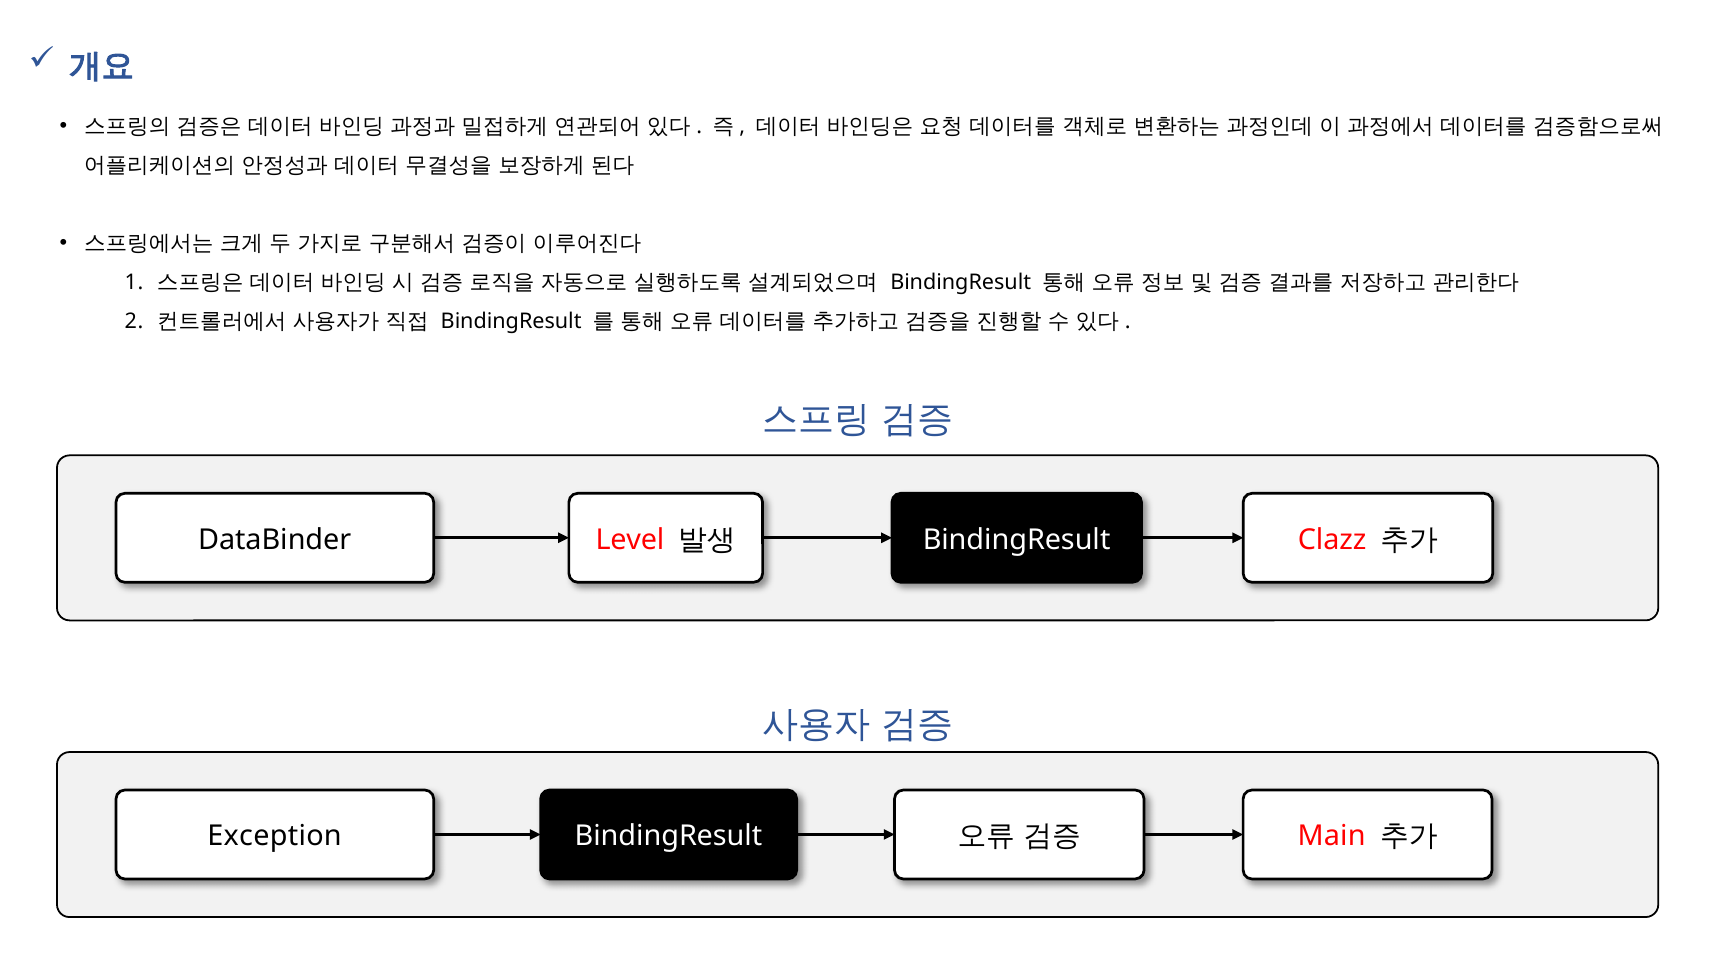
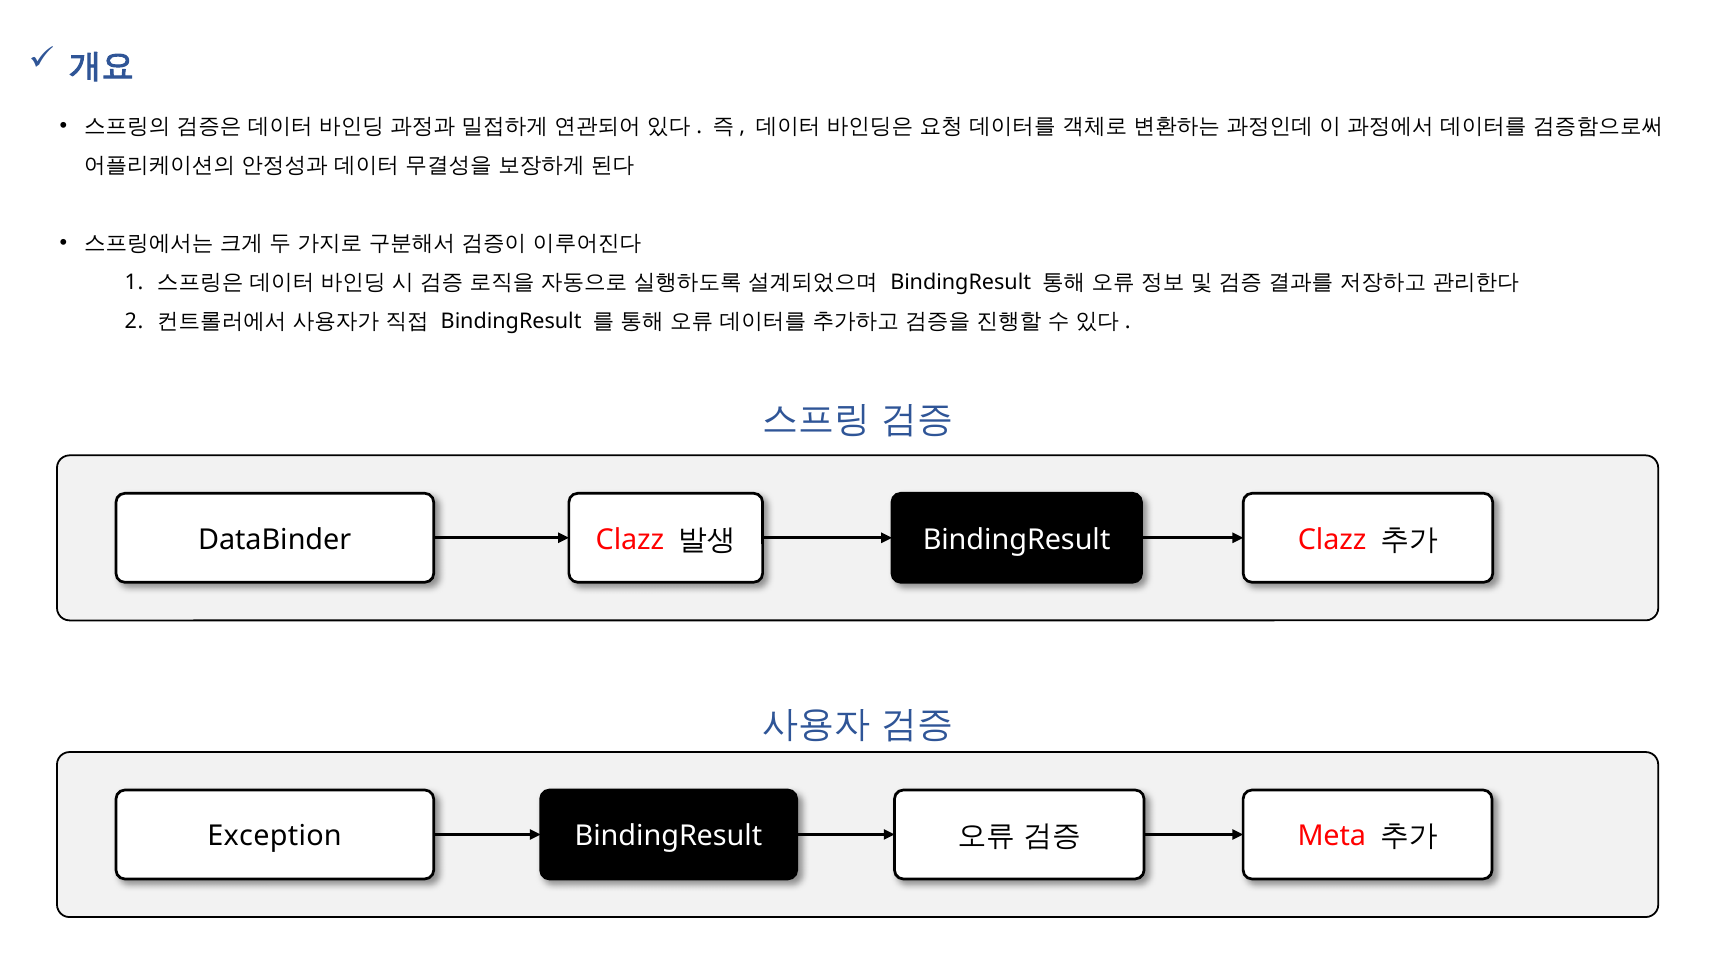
DataBinder Level: Level -> Clazz
Main: Main -> Meta
